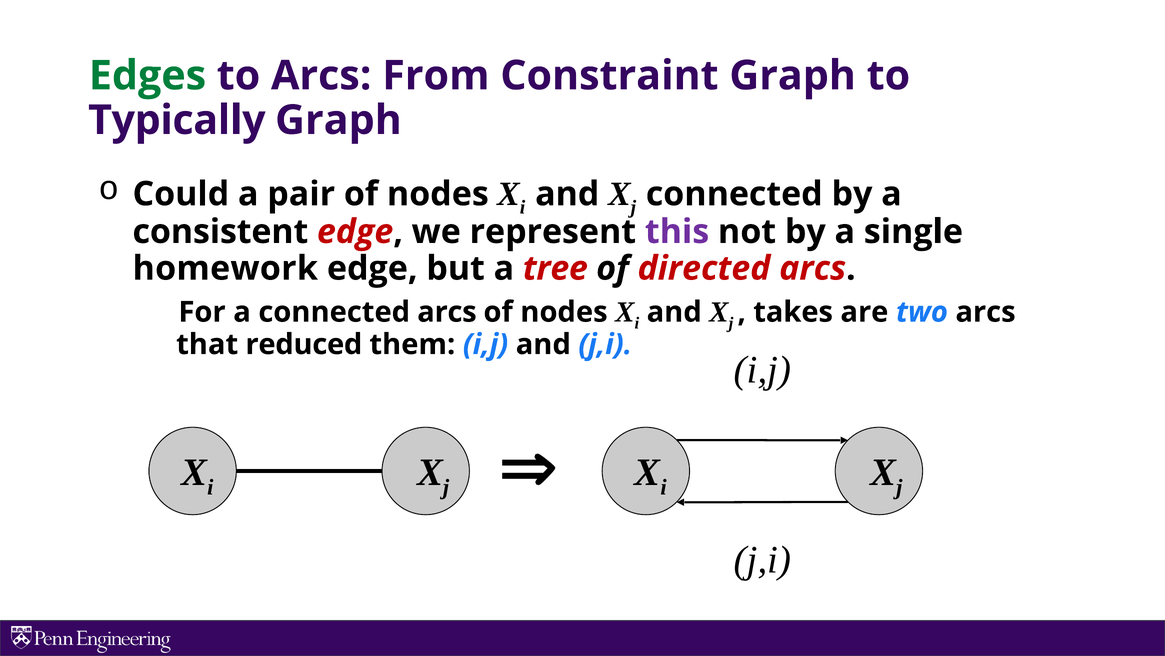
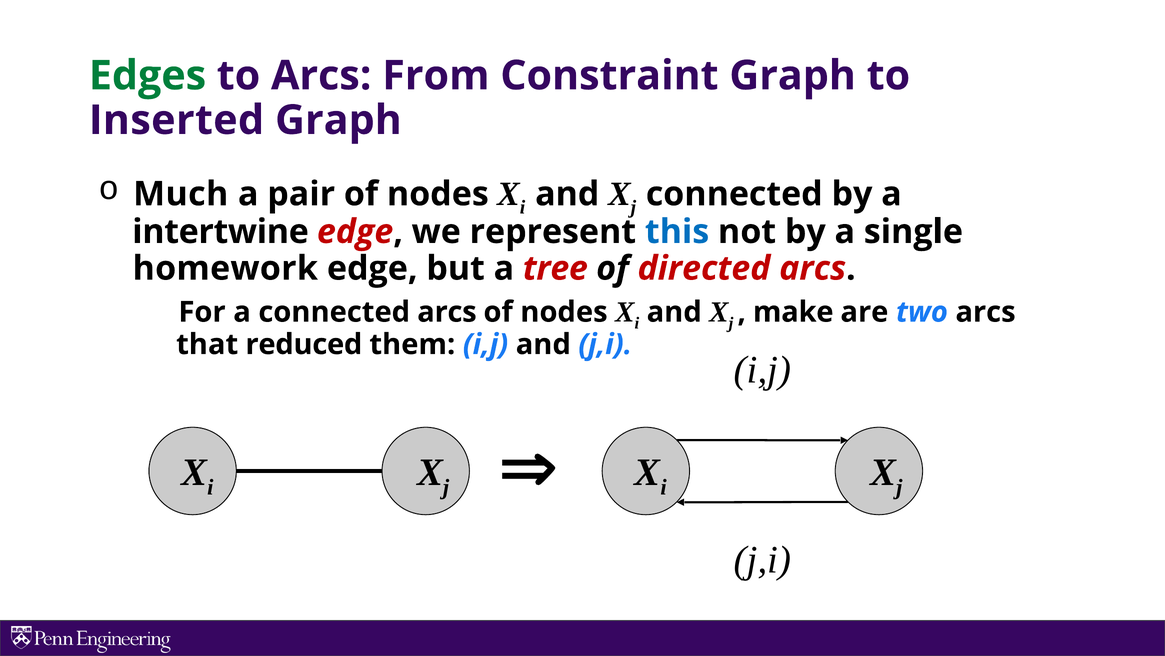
Typically: Typically -> Inserted
Could: Could -> Much
consistent: consistent -> intertwine
this colour: purple -> blue
takes: takes -> make
